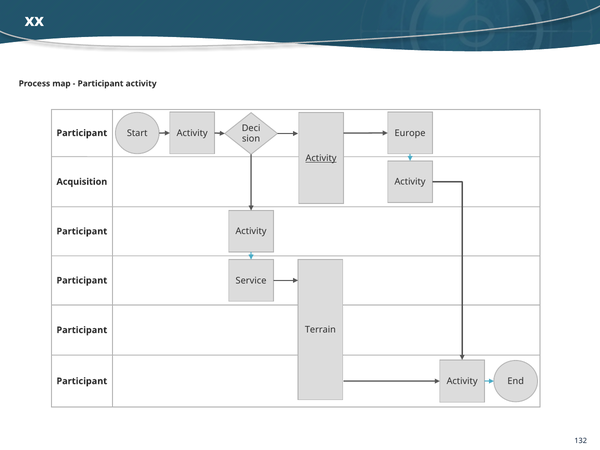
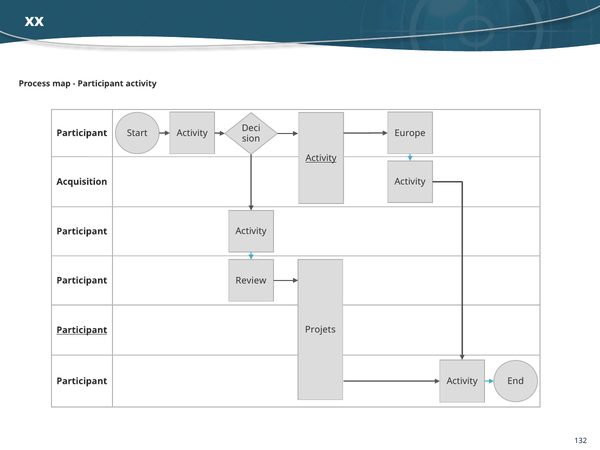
Service: Service -> Review
Terrain: Terrain -> Projets
Participant at (82, 330) underline: none -> present
